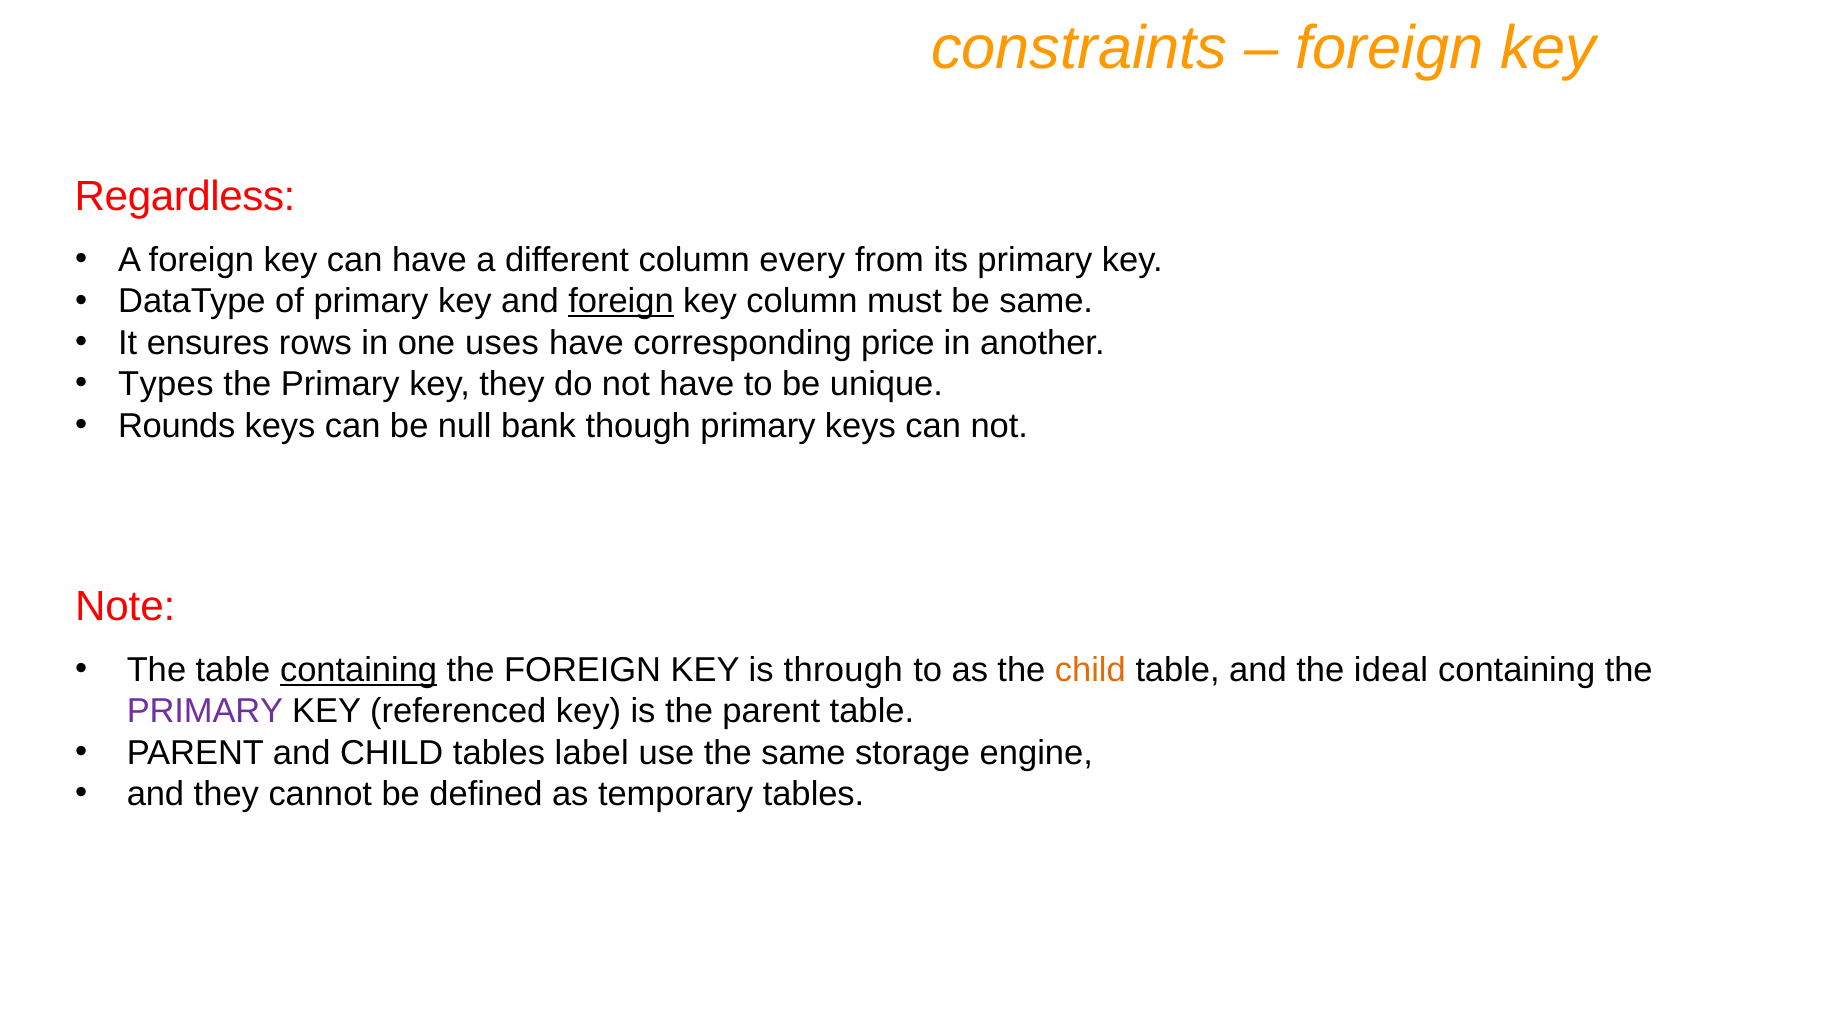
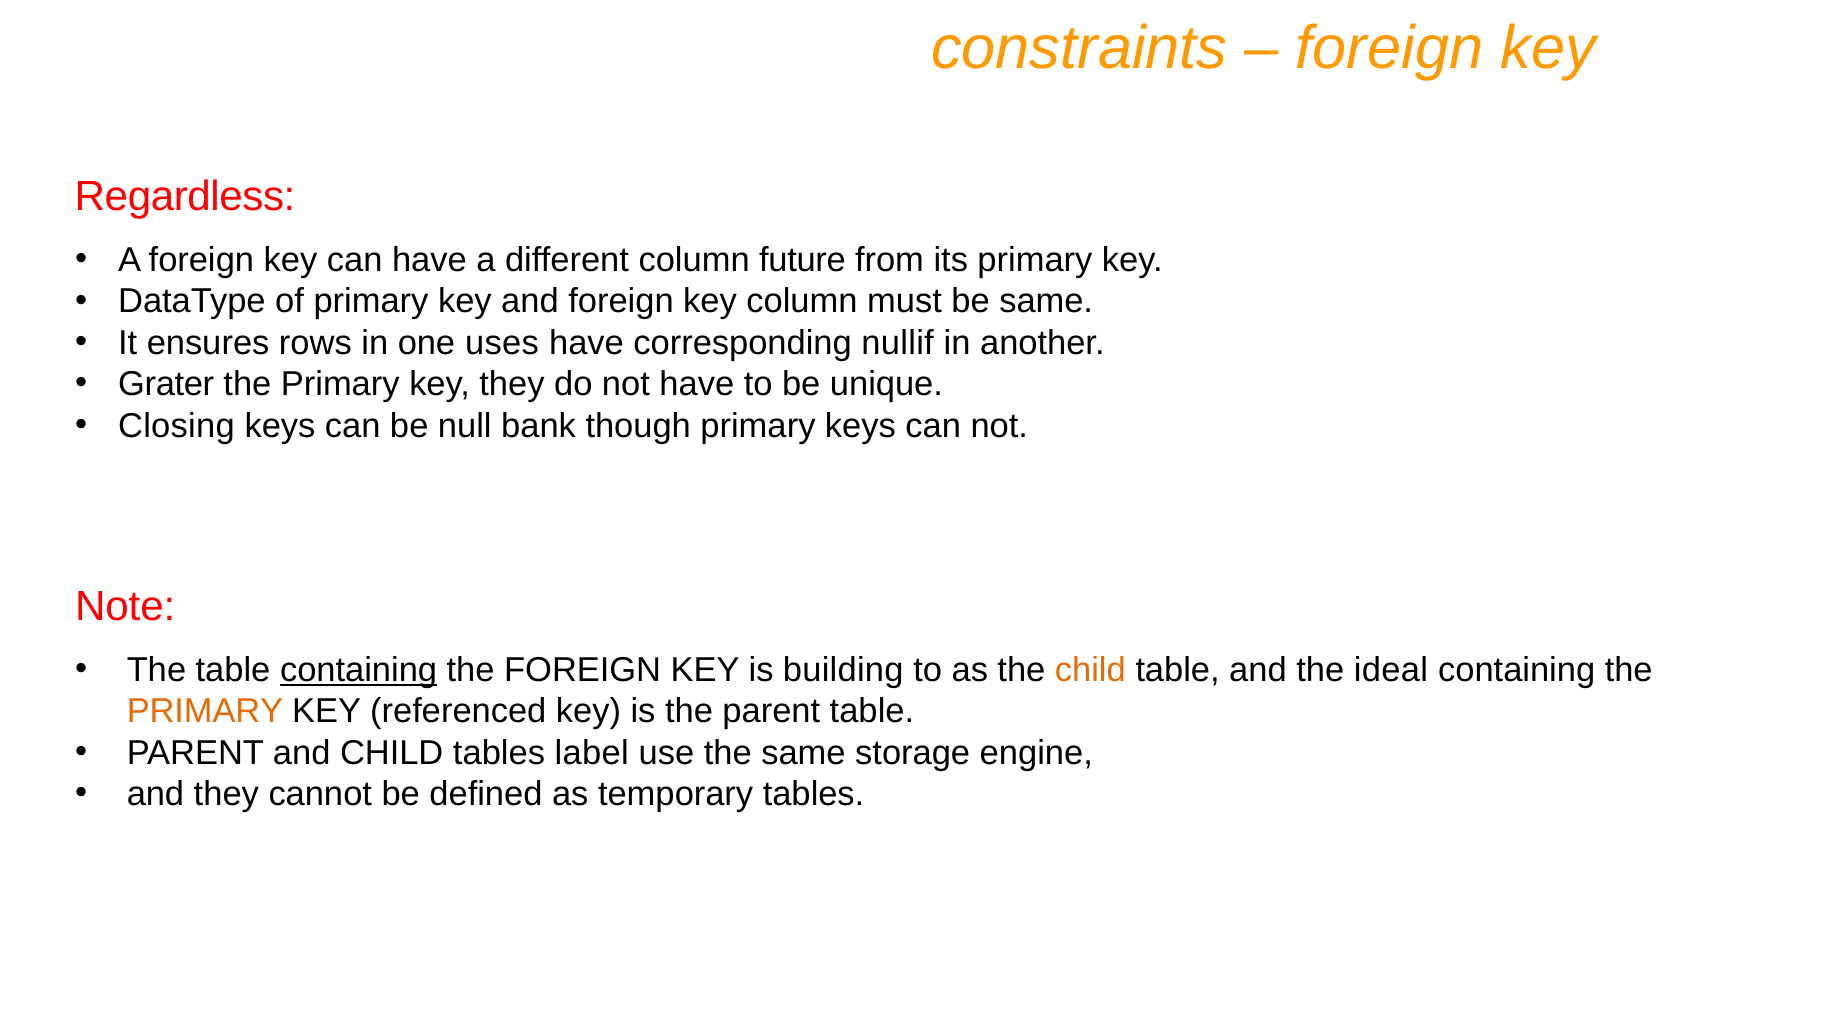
every: every -> future
foreign at (621, 302) underline: present -> none
price: price -> nullif
Types: Types -> Grater
Rounds: Rounds -> Closing
through: through -> building
PRIMARY at (205, 711) colour: purple -> orange
